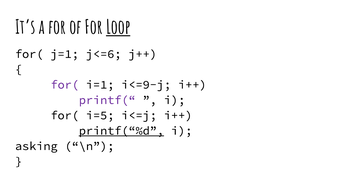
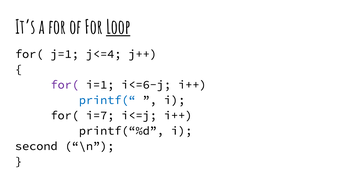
j<=6: j<=6 -> j<=4
i<=9-j: i<=9-j -> i<=6-j
printf(“ colour: purple -> blue
i=5: i=5 -> i=7
printf(“%d underline: present -> none
asking: asking -> second
